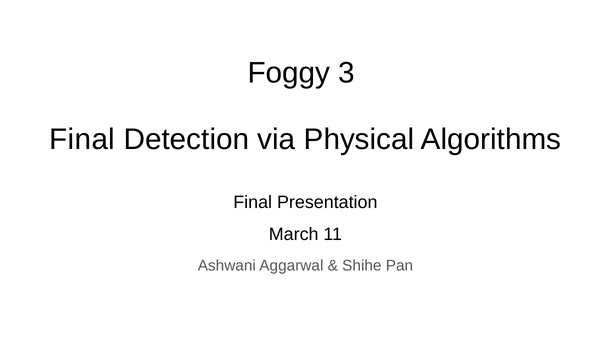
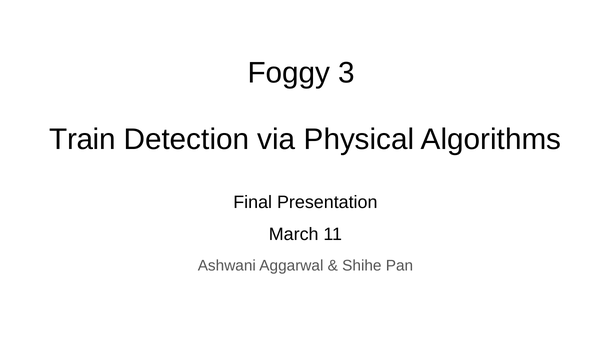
Final at (82, 139): Final -> Train
